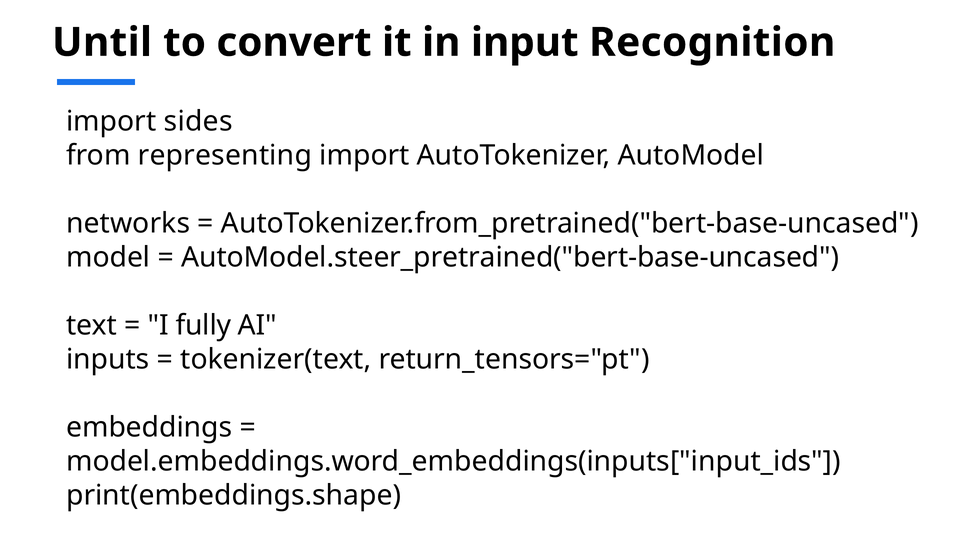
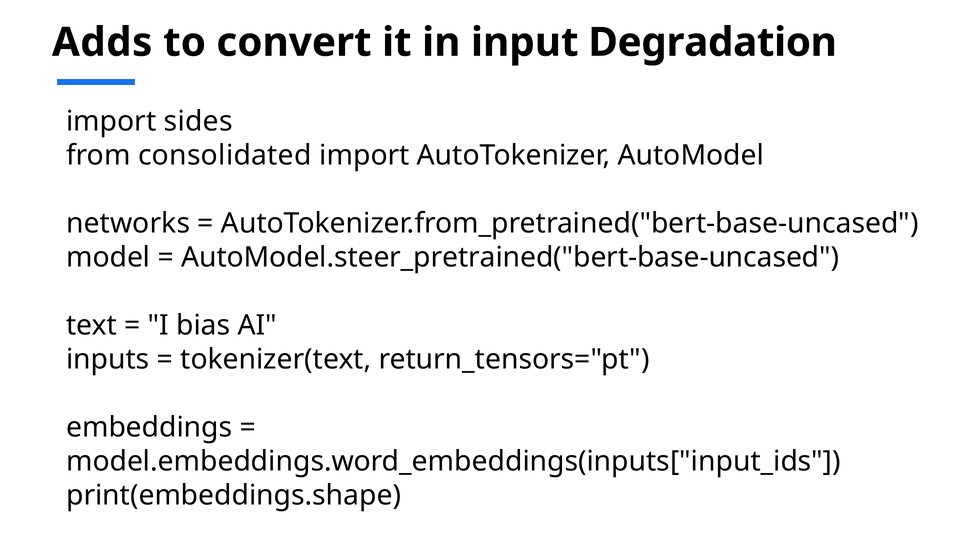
Until: Until -> Adds
Recognition: Recognition -> Degradation
representing: representing -> consolidated
fully: fully -> bias
